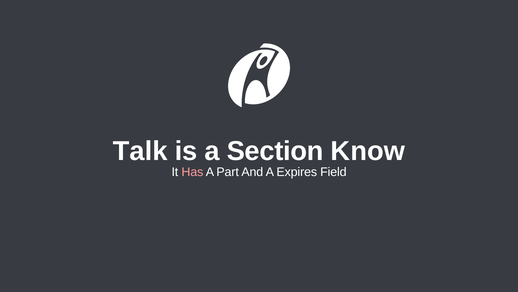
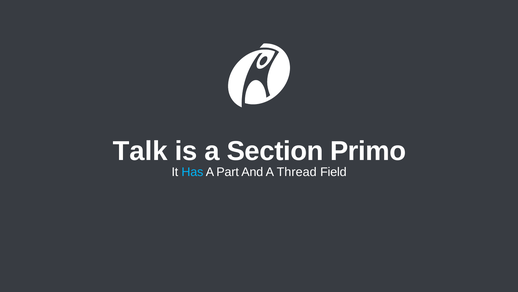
Know: Know -> Primo
Has colour: pink -> light blue
Expires: Expires -> Thread
